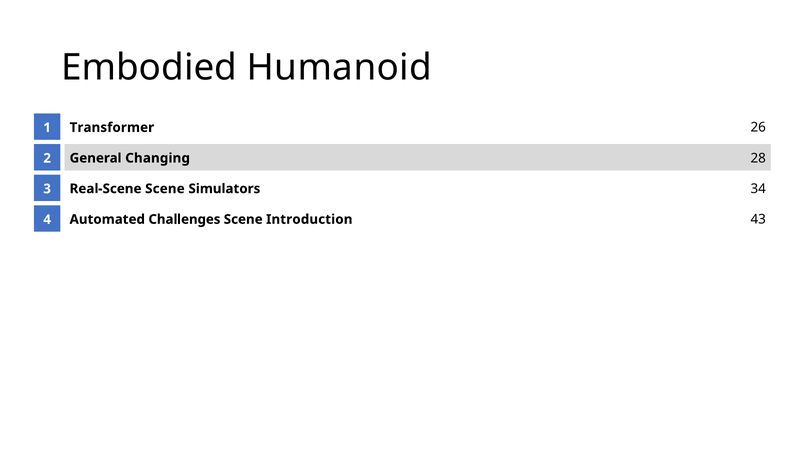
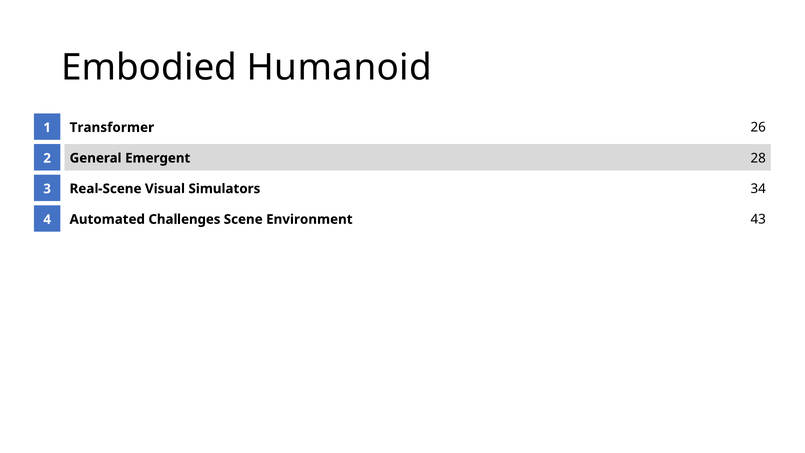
Changing: Changing -> Emergent
Real-Scene Scene: Scene -> Visual
Introduction: Introduction -> Environment
